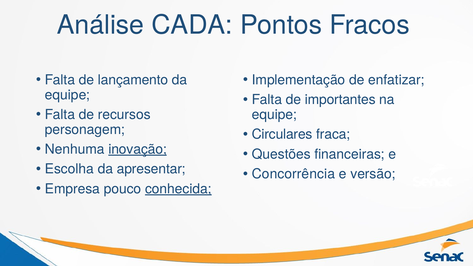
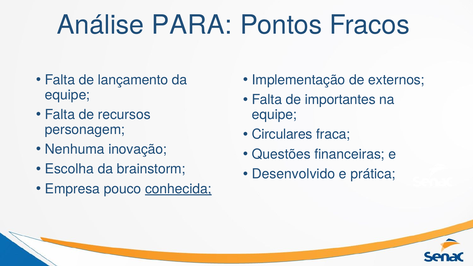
CADA: CADA -> PARA
enfatizar: enfatizar -> externos
inovação underline: present -> none
apresentar: apresentar -> brainstorm
Concorrência: Concorrência -> Desenvolvido
versão: versão -> prática
